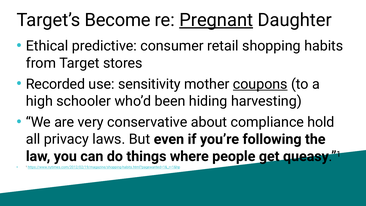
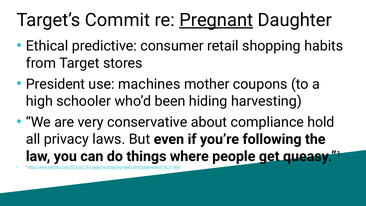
Become: Become -> Commit
Recorded: Recorded -> President
sensitivity: sensitivity -> machines
coupons underline: present -> none
